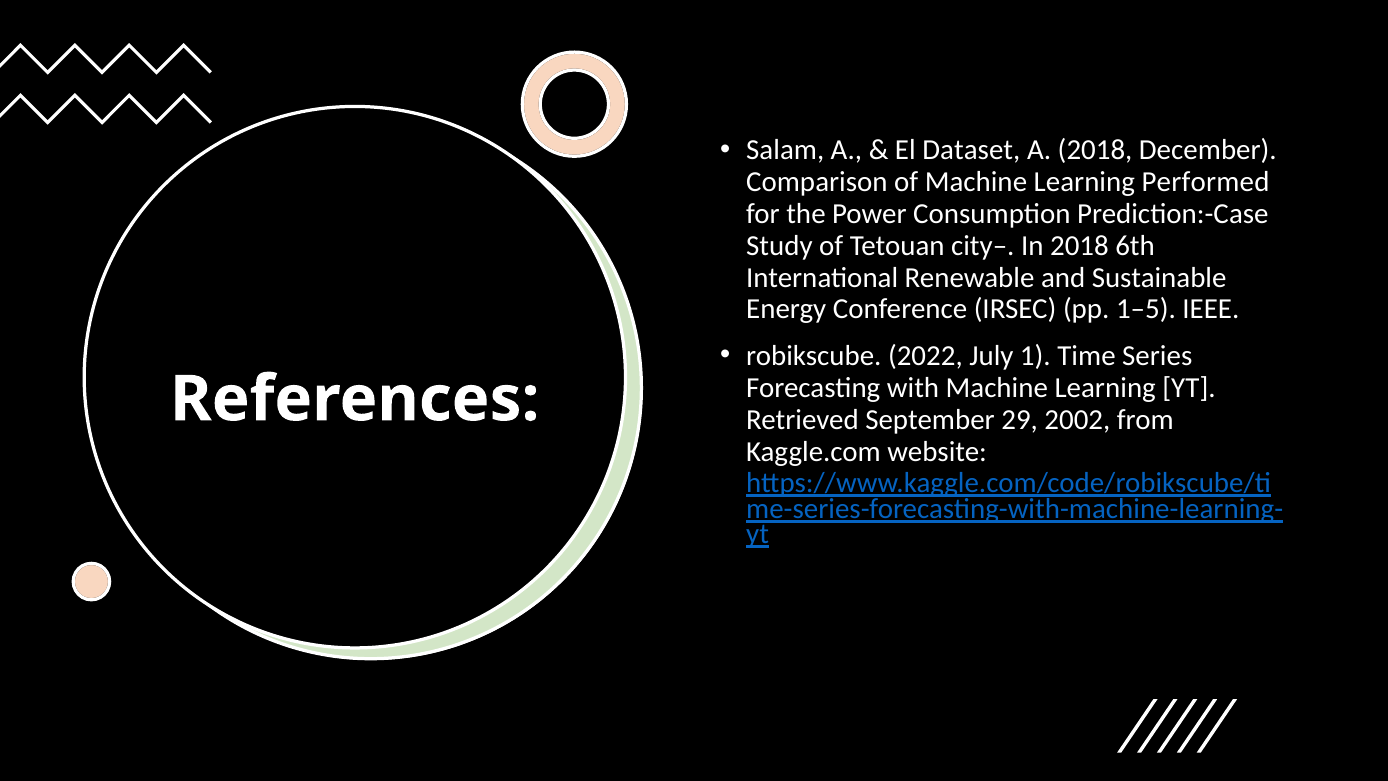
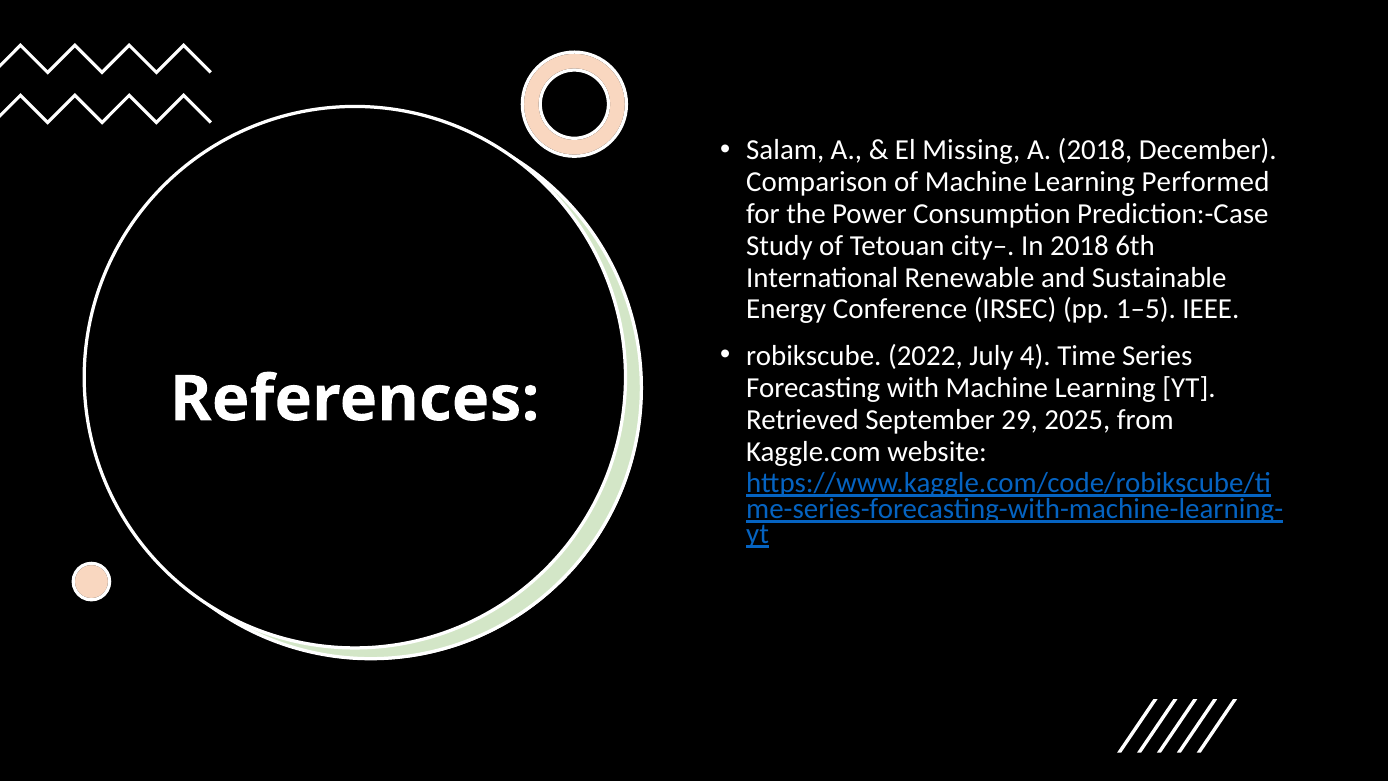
Dataset: Dataset -> Missing
1: 1 -> 4
2002: 2002 -> 2025
